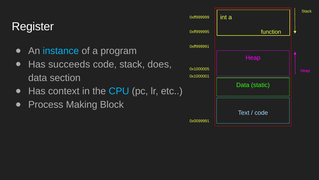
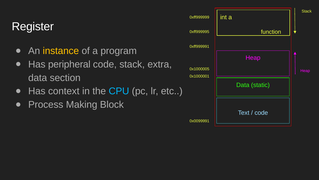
instance colour: light blue -> yellow
succeeds: succeeds -> peripheral
does: does -> extra
